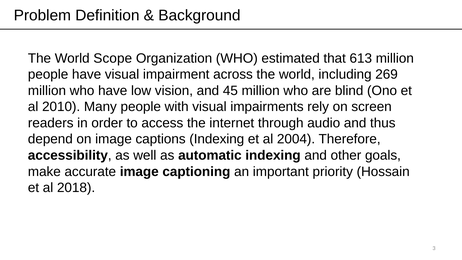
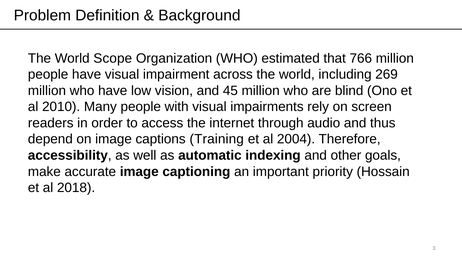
613: 613 -> 766
captions Indexing: Indexing -> Training
